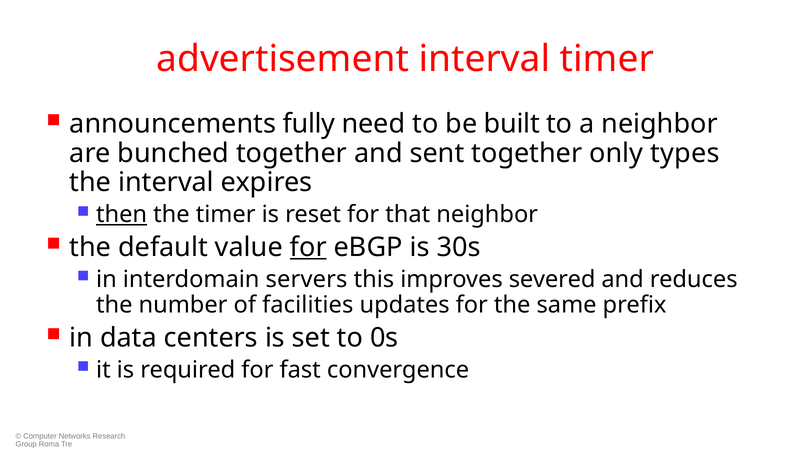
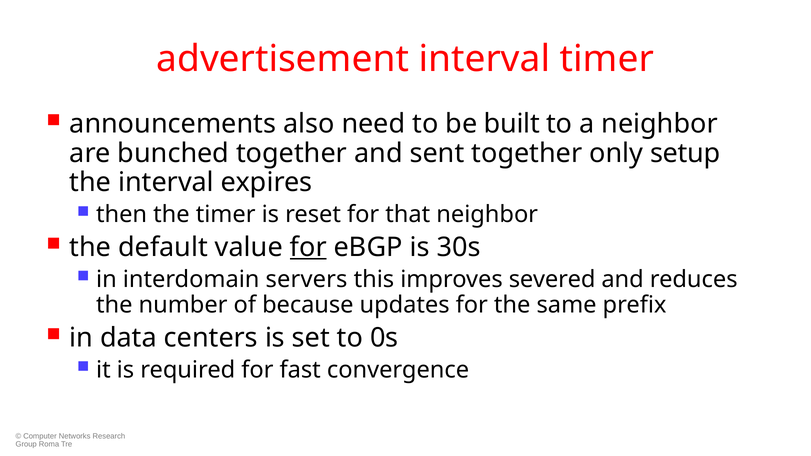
fully: fully -> also
types: types -> setup
then underline: present -> none
facilities: facilities -> because
